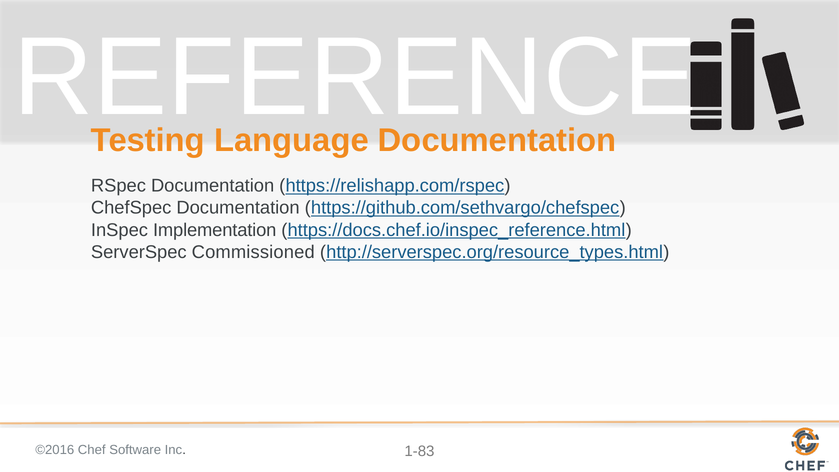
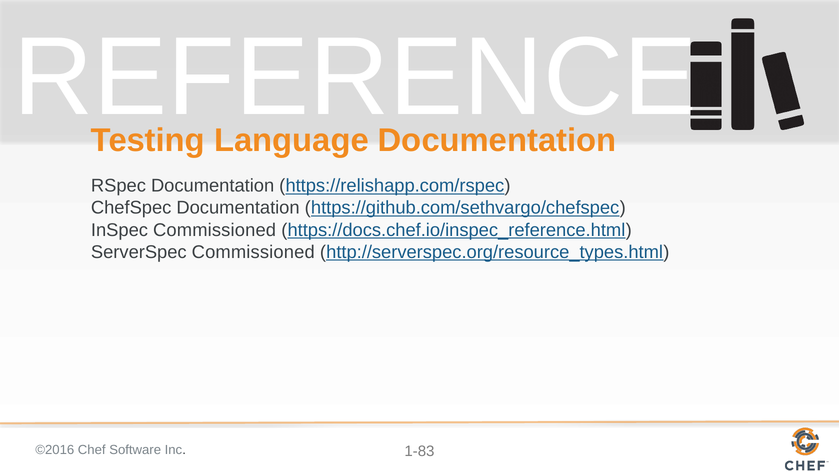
InSpec Implementation: Implementation -> Commissioned
